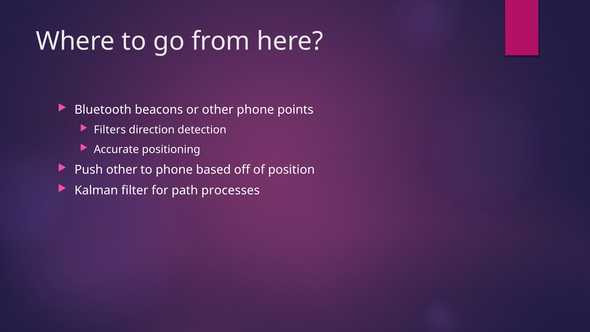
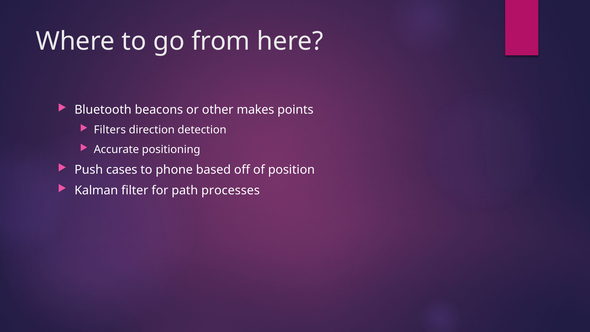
other phone: phone -> makes
Push other: other -> cases
